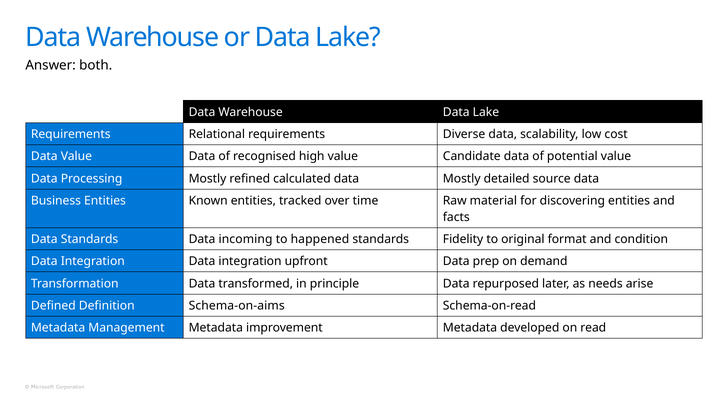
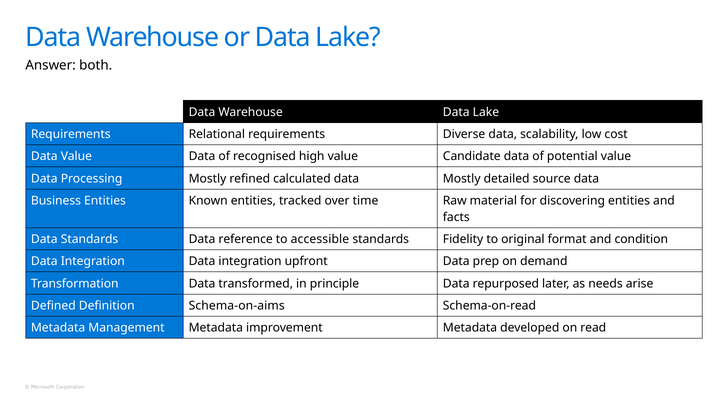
incoming: incoming -> reference
happened: happened -> accessible
